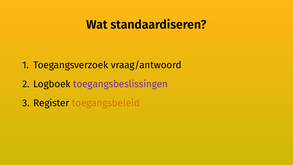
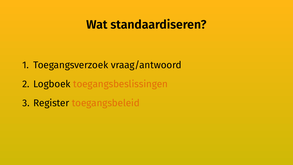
toegangsbeslissingen colour: purple -> orange
